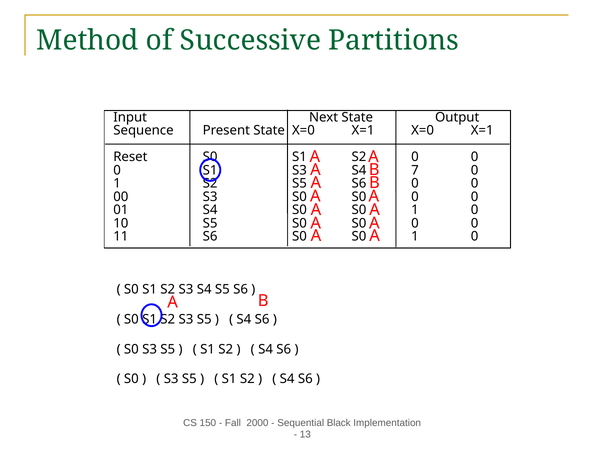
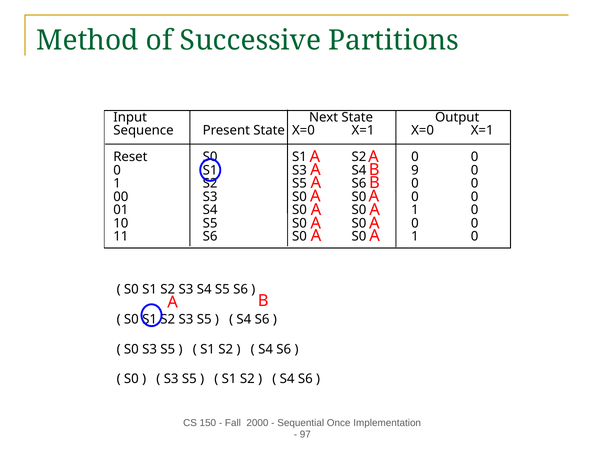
7: 7 -> 9
Black: Black -> Once
13: 13 -> 97
